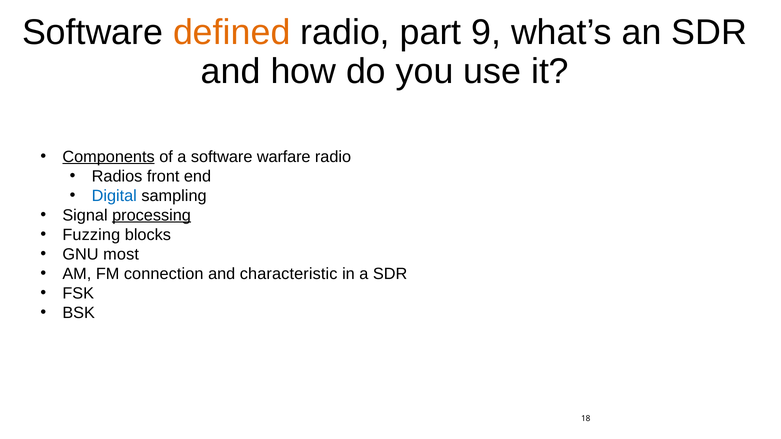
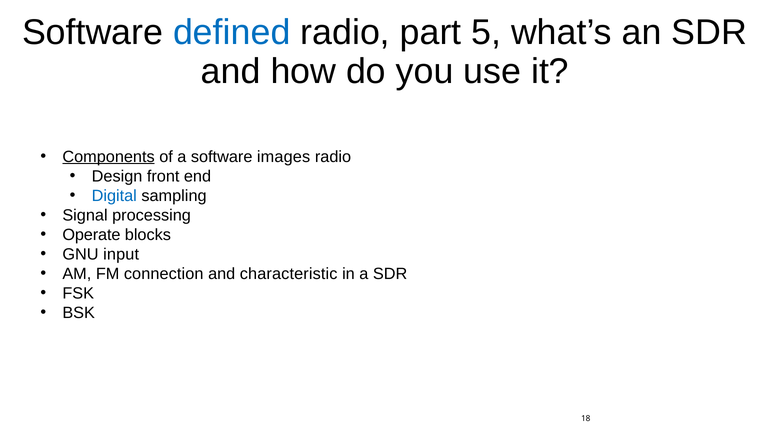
defined colour: orange -> blue
9: 9 -> 5
warfare: warfare -> images
Radios: Radios -> Design
processing underline: present -> none
Fuzzing: Fuzzing -> Operate
most: most -> input
